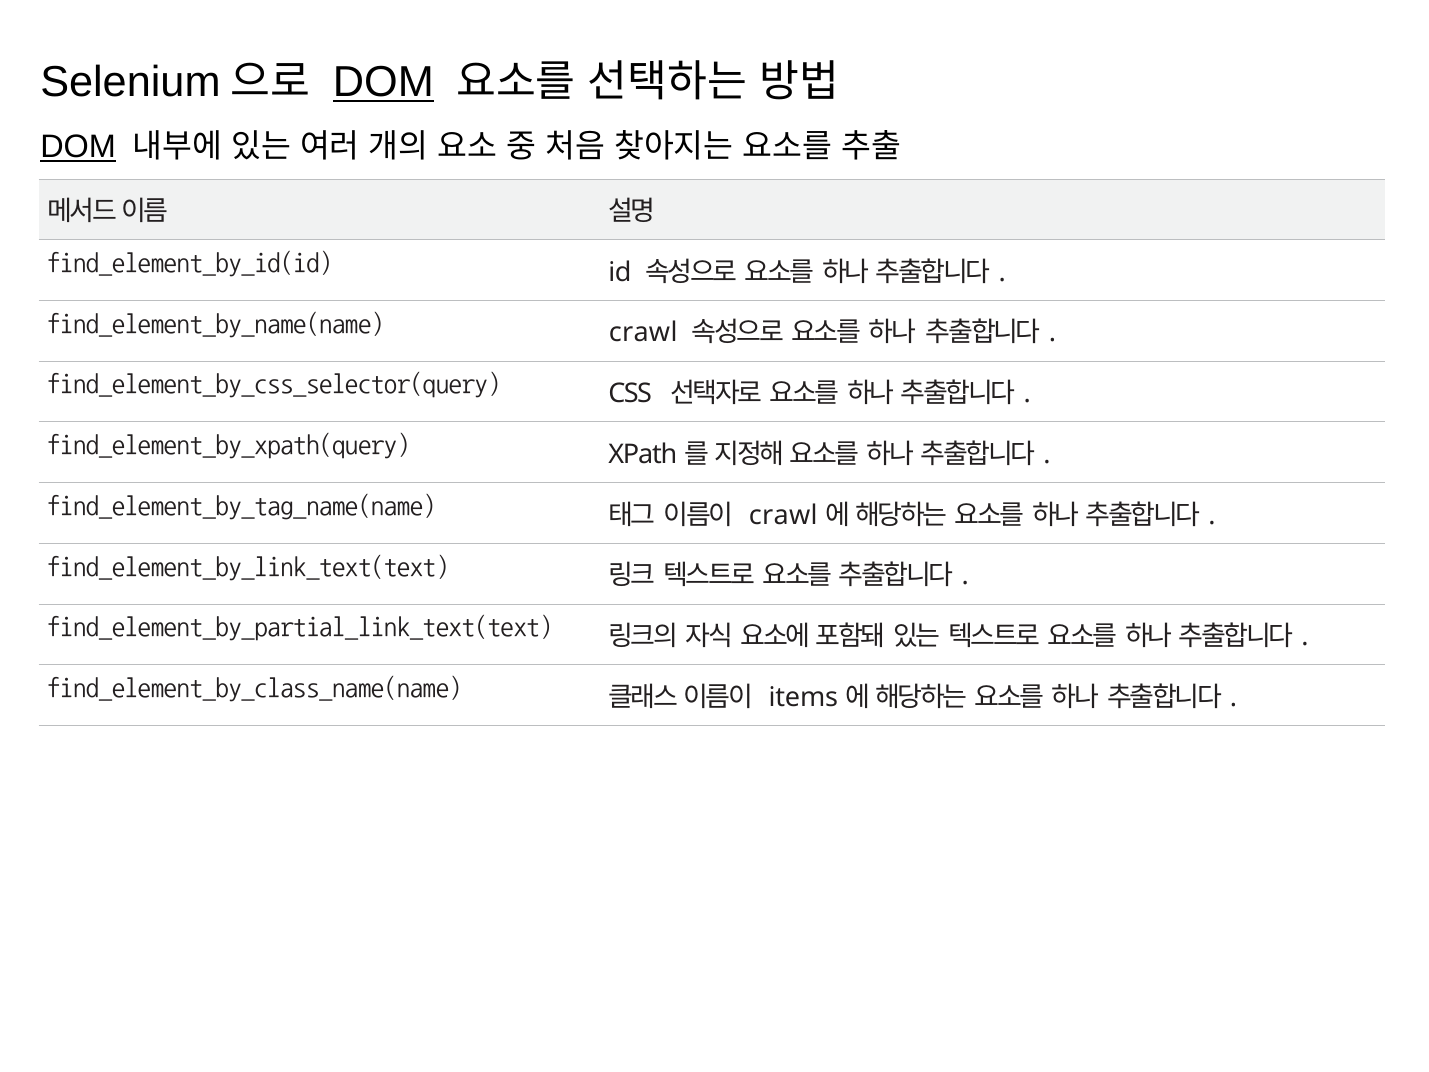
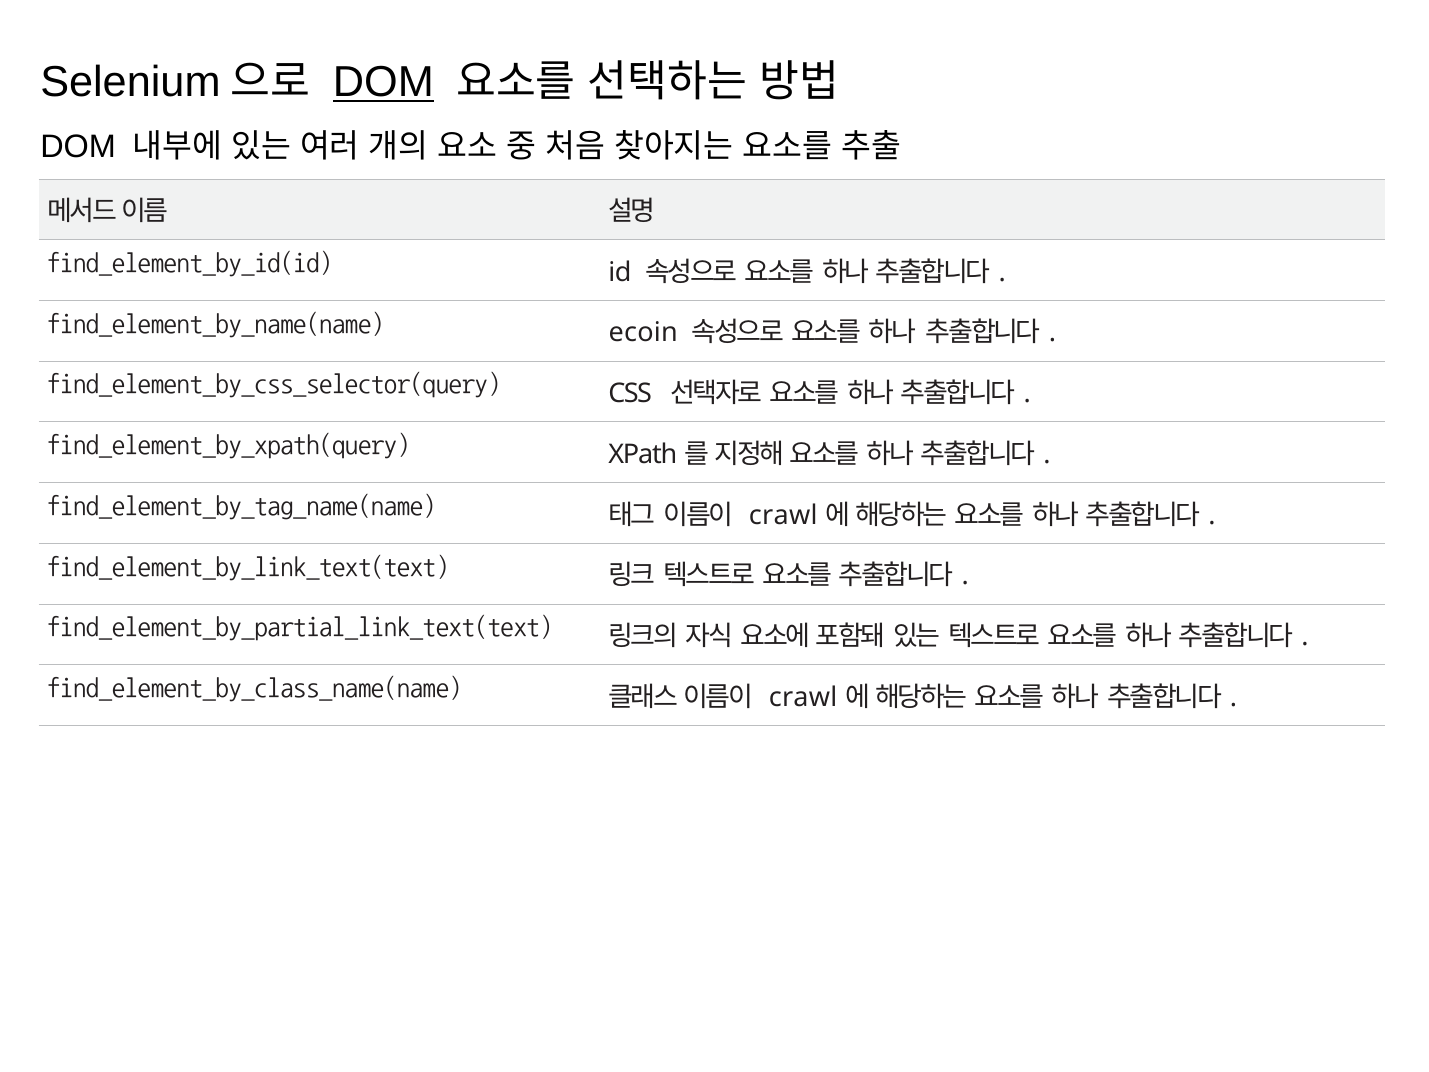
DOM at (78, 147) underline: present -> none
crawl at (643, 333): crawl -> ecoin
items at (803, 697): items -> crawl
